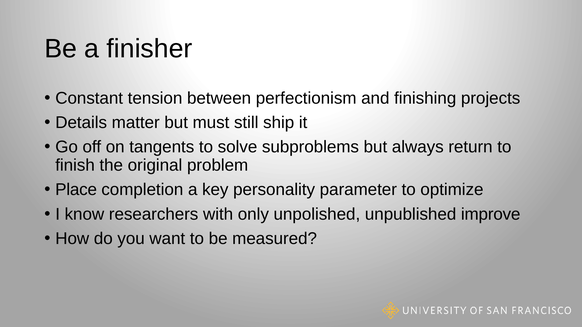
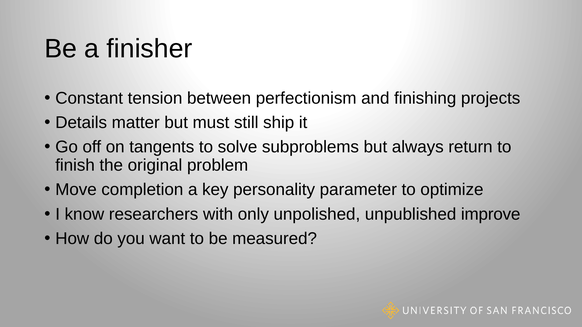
Place: Place -> Move
